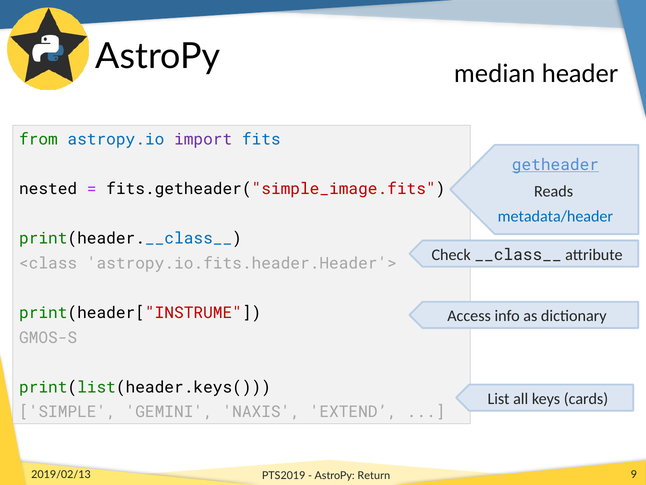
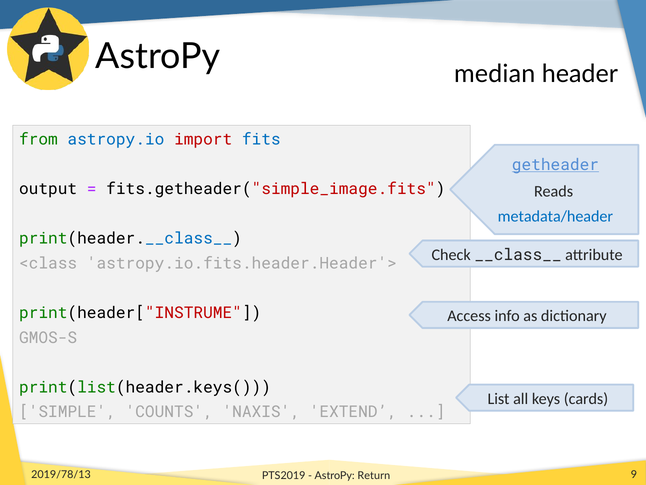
import colour: purple -> red
nested: nested -> output
GEMINI: GEMINI -> COUNTS
2019/02/13: 2019/02/13 -> 2019/78/13
